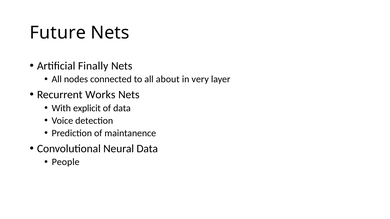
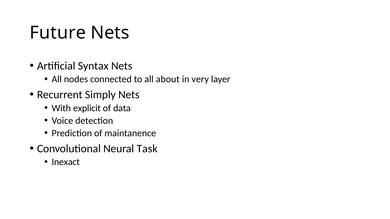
Finally: Finally -> Syntax
Works: Works -> Simply
Neural Data: Data -> Task
People: People -> Inexact
